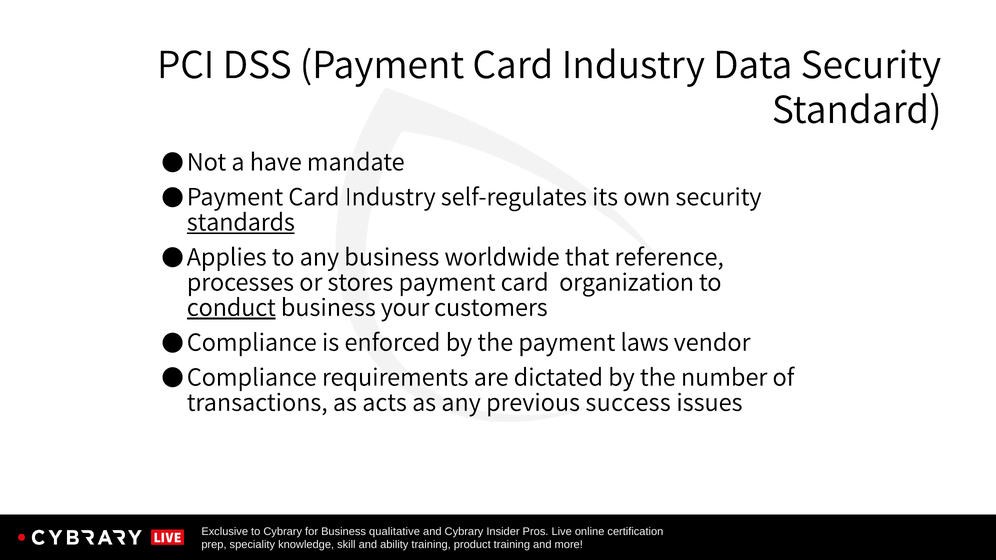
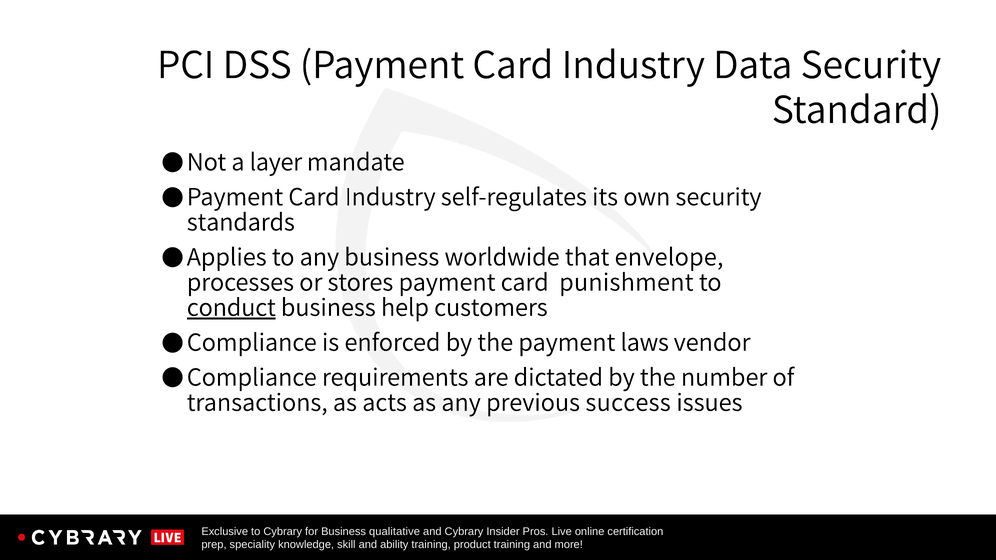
have: have -> layer
standards underline: present -> none
reference: reference -> envelope
organization: organization -> punishment
your: your -> help
